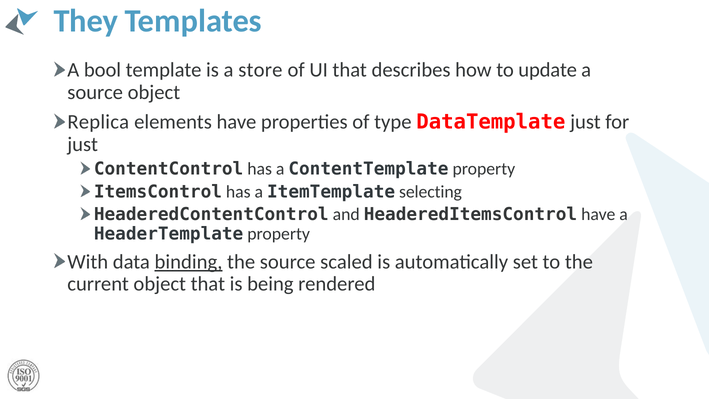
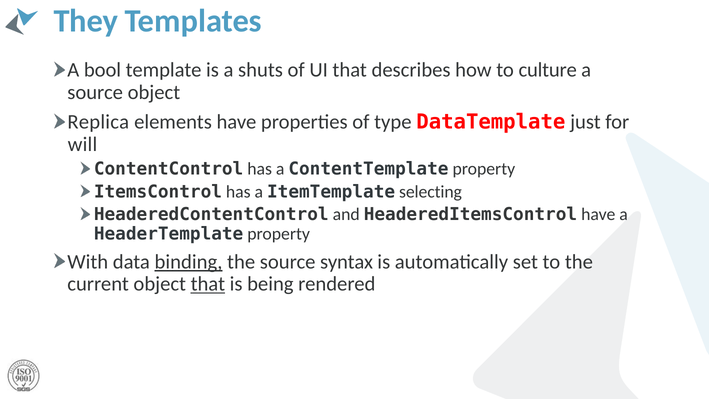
store: store -> shuts
update: update -> culture
just at (83, 144): just -> will
scaled: scaled -> syntax
that at (208, 284) underline: none -> present
